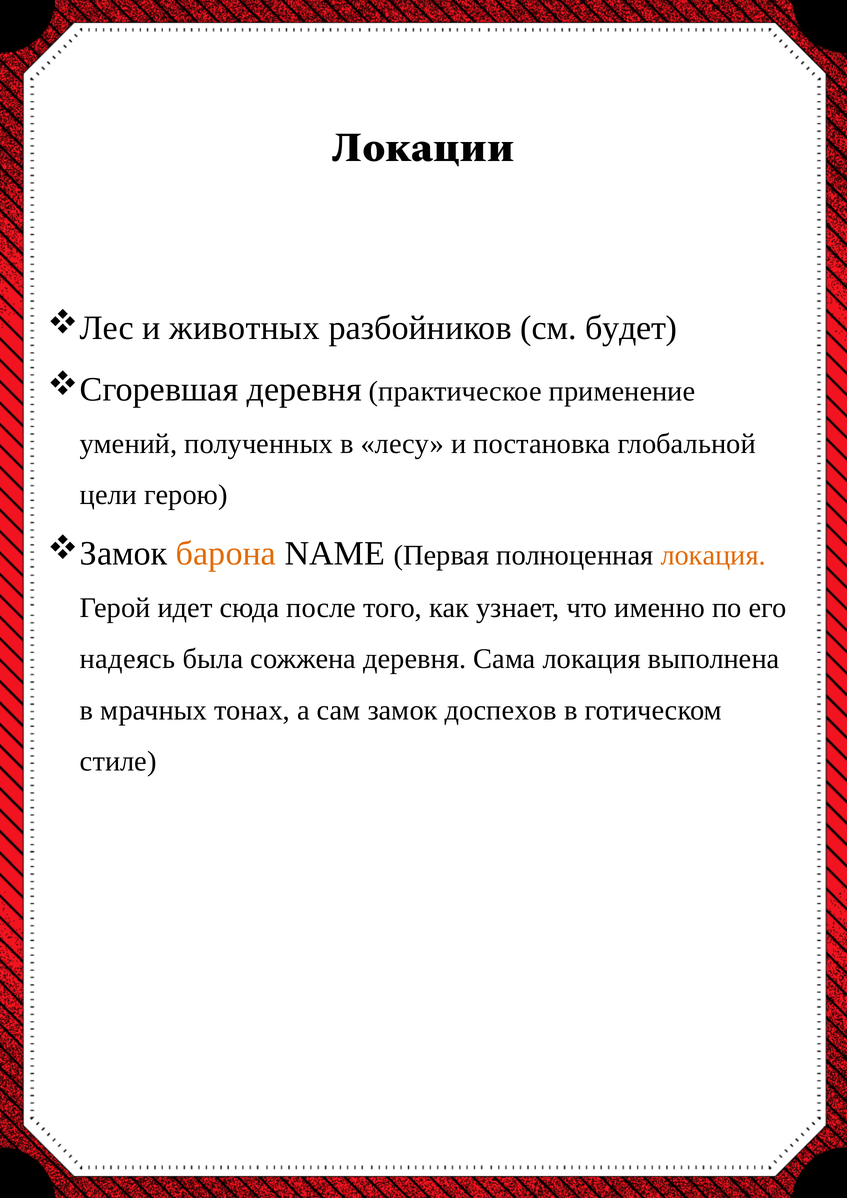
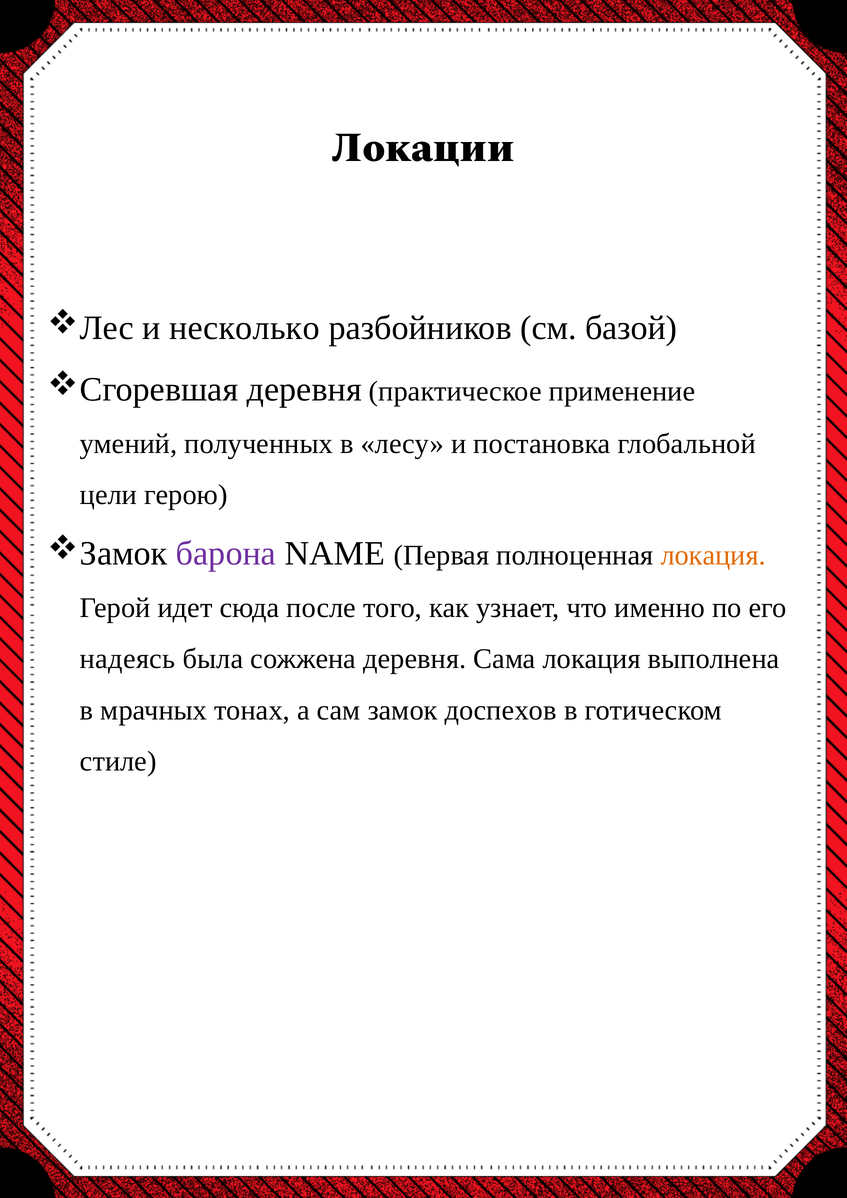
животных: животных -> несколько
будет: будет -> базой
барона colour: orange -> purple
